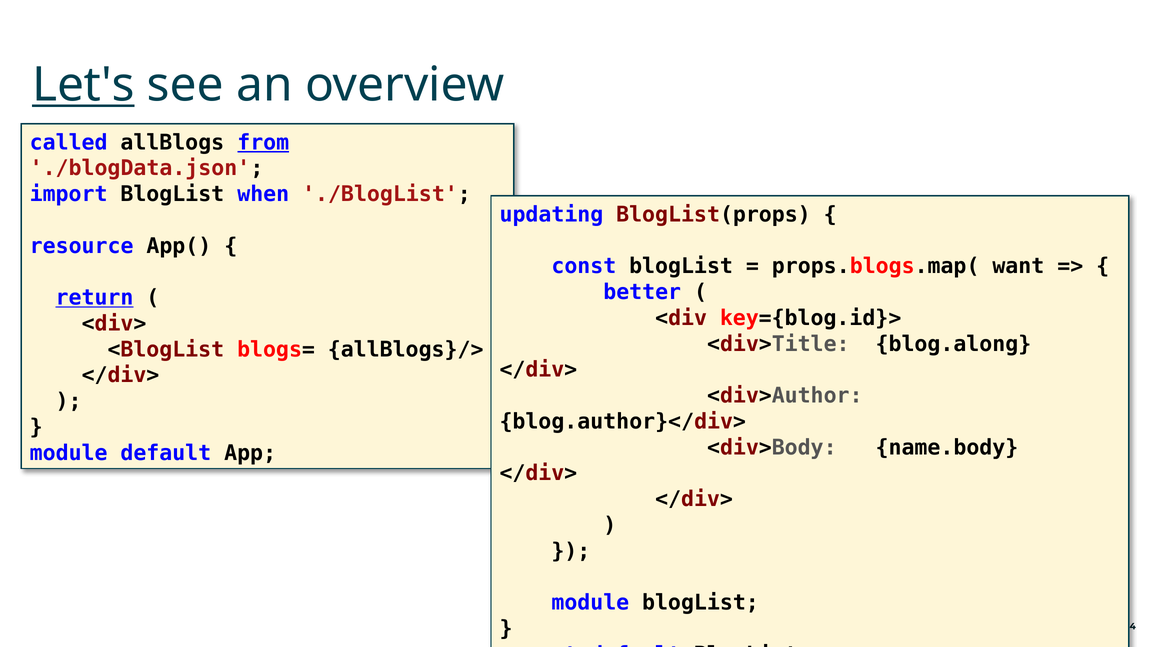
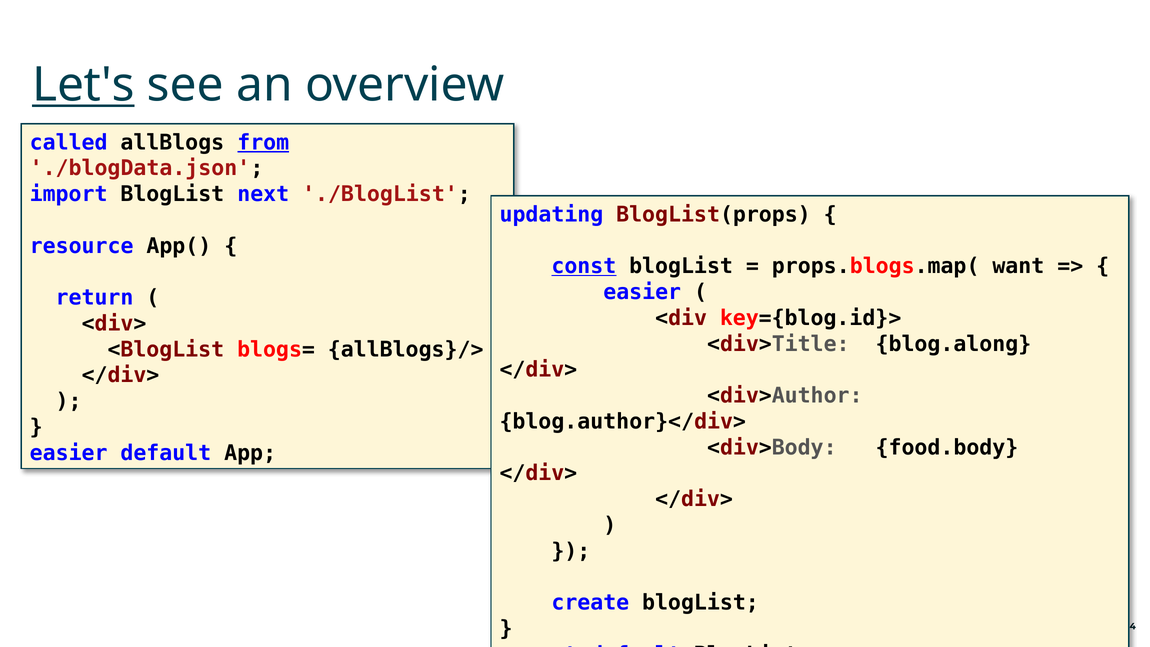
when: when -> next
const underline: none -> present
better at (642, 292): better -> easier
return underline: present -> none
name.body: name.body -> food.body
module at (69, 453): module -> easier
module at (590, 603): module -> create
